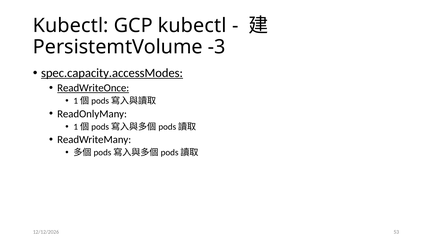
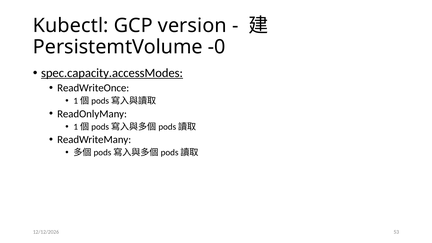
GCP kubectl: kubectl -> version
-3: -3 -> -0
ReadWriteOnce underline: present -> none
